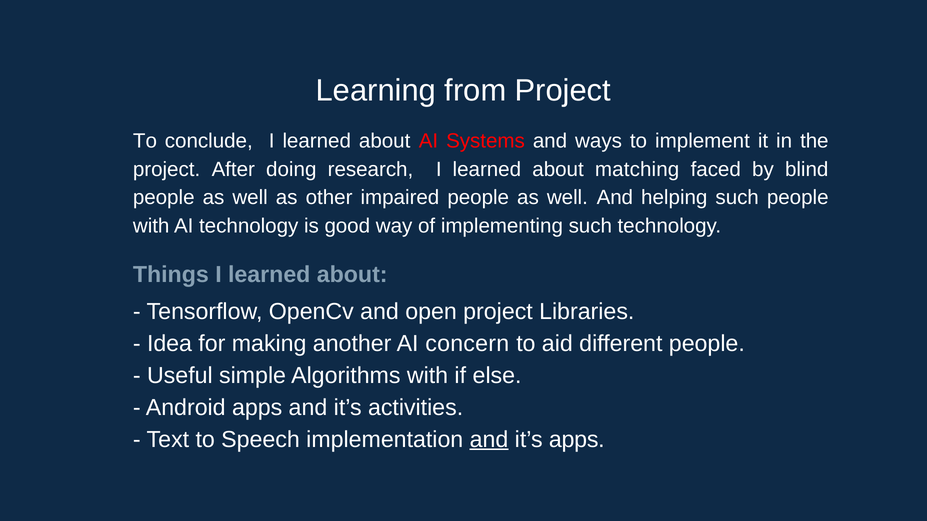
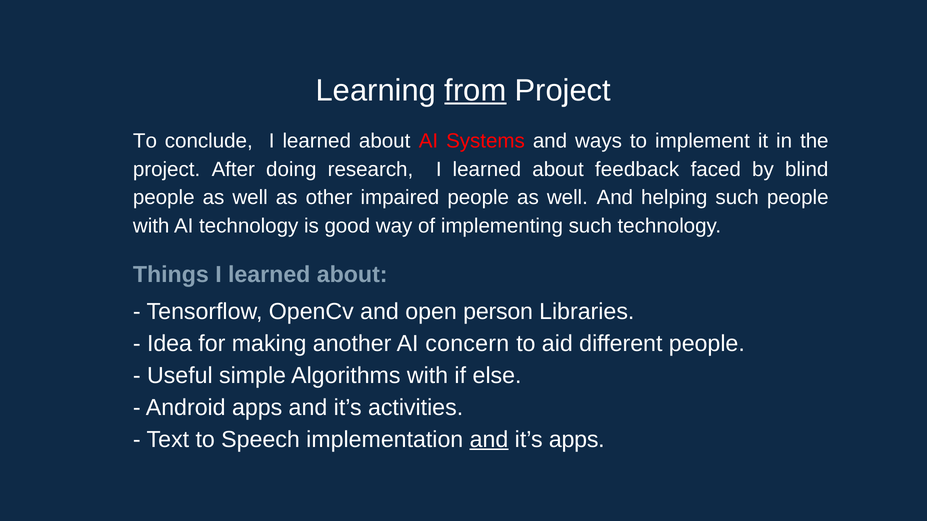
from underline: none -> present
matching: matching -> feedback
open project: project -> person
